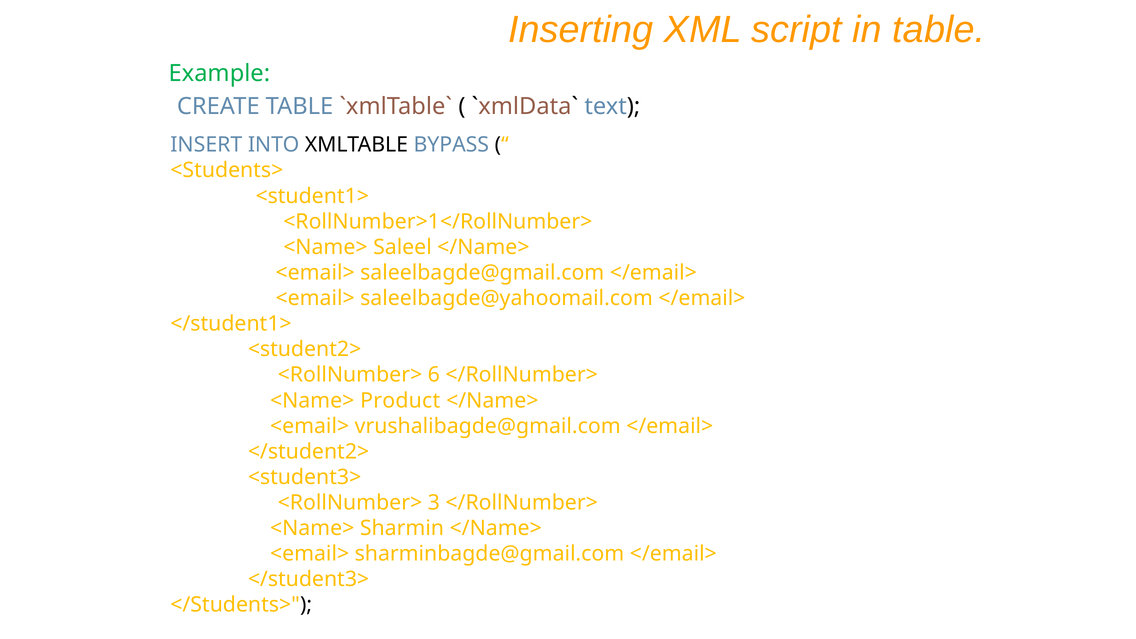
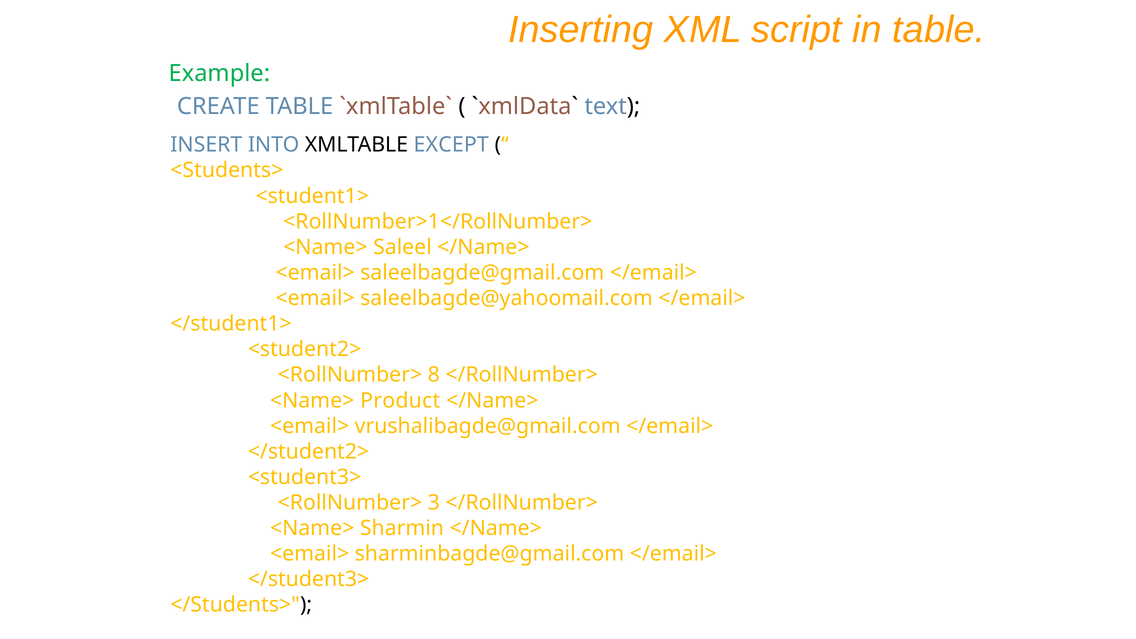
BYPASS: BYPASS -> EXCEPT
6: 6 -> 8
